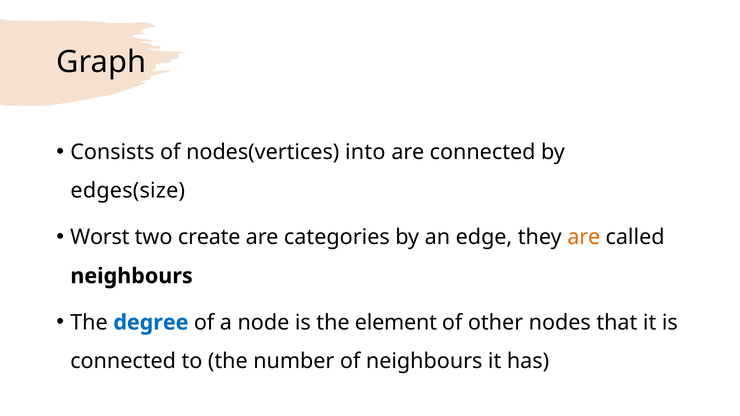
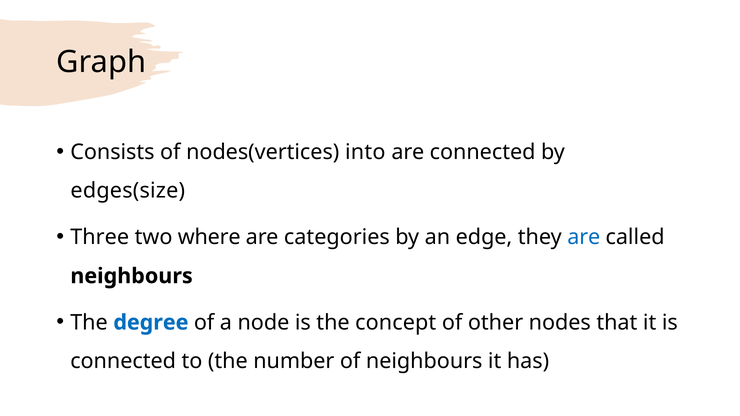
Worst: Worst -> Three
create: create -> where
are at (584, 237) colour: orange -> blue
element: element -> concept
